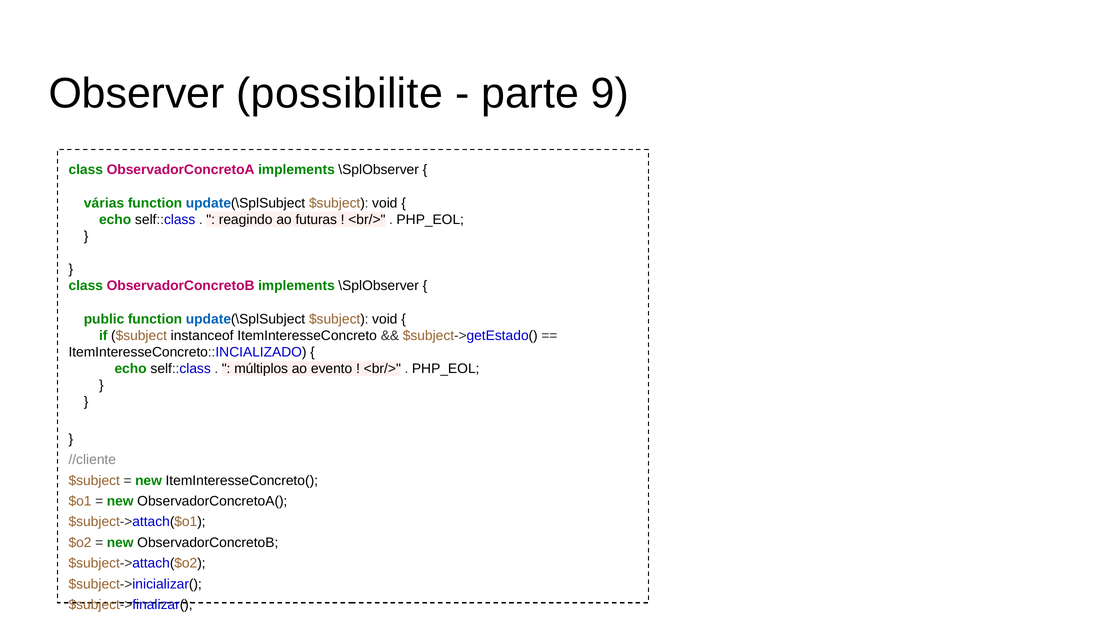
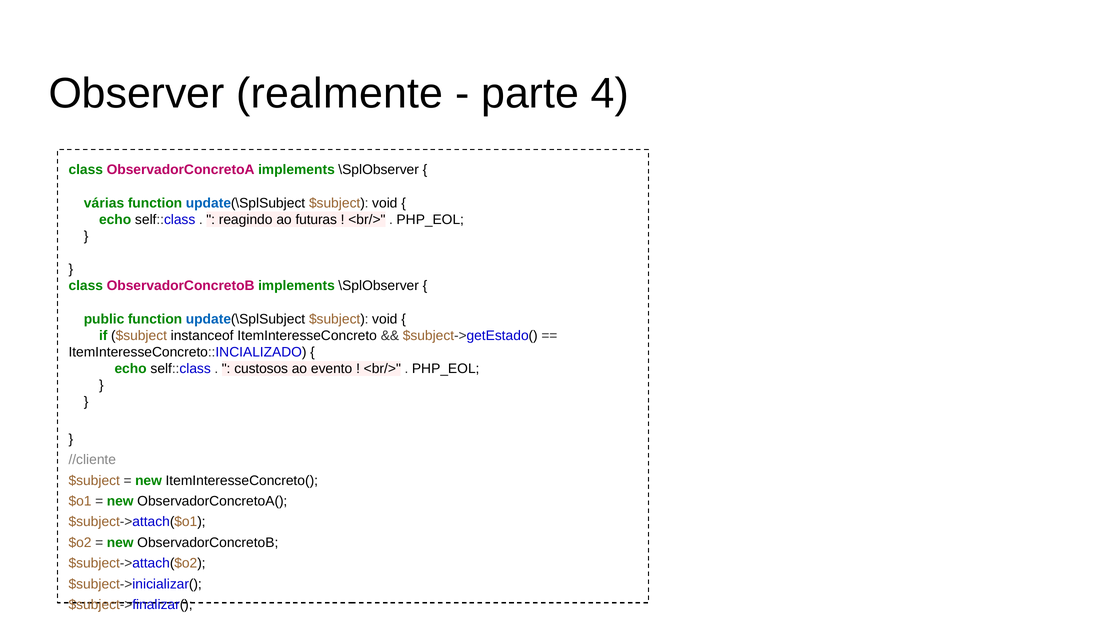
possibilite: possibilite -> realmente
9: 9 -> 4
múltiplos: múltiplos -> custosos
